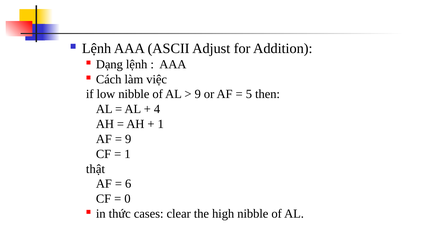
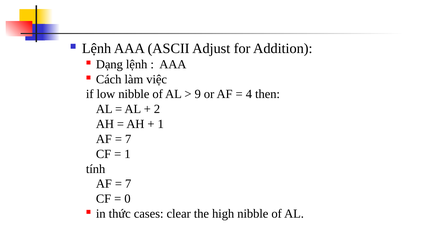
5: 5 -> 4
4: 4 -> 2
9 at (128, 139): 9 -> 7
thật: thật -> tính
6 at (128, 184): 6 -> 7
